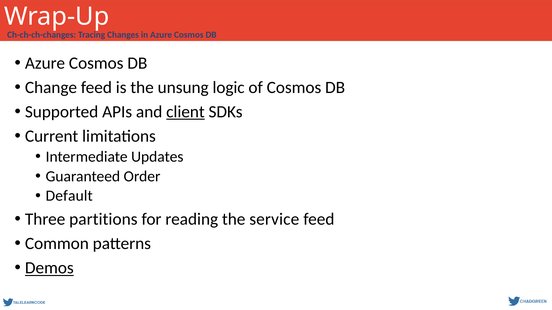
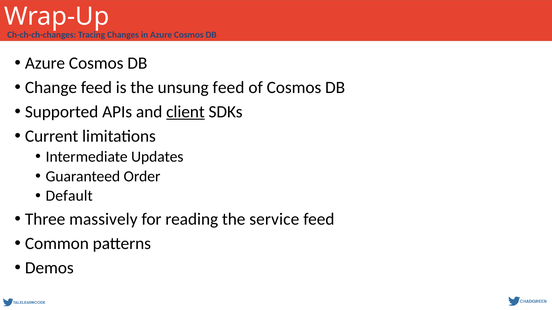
unsung logic: logic -> feed
partitions: partitions -> massively
Demos underline: present -> none
